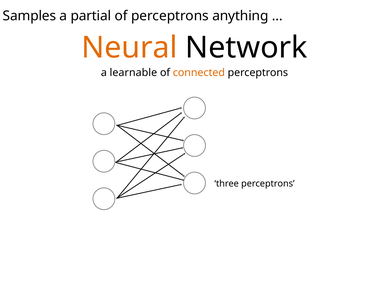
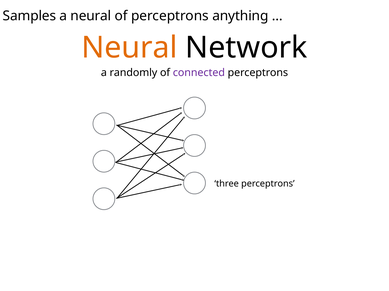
a partial: partial -> neural
learnable: learnable -> randomly
connected colour: orange -> purple
